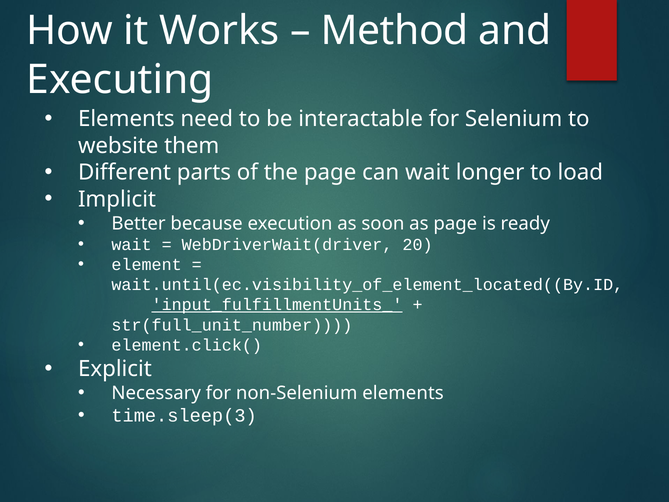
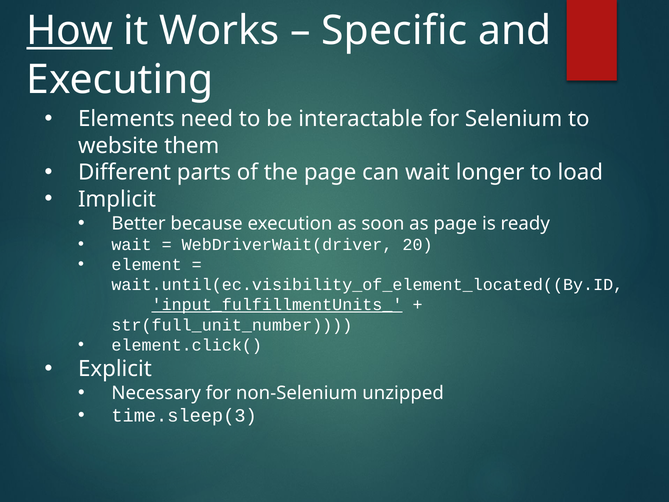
How underline: none -> present
Method: Method -> Specific
non-Selenium elements: elements -> unzipped
